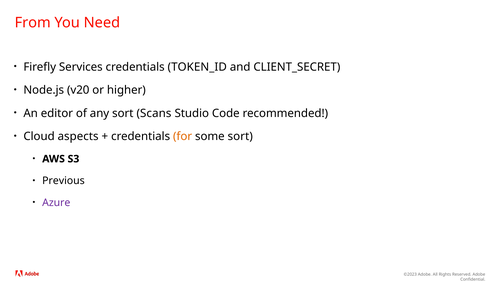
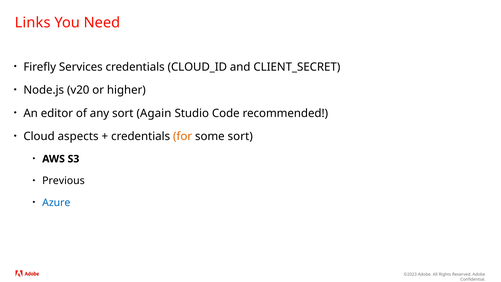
From: From -> Links
TOKEN_ID: TOKEN_ID -> CLOUD_ID
Scans: Scans -> Again
Azure colour: purple -> blue
